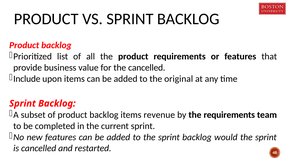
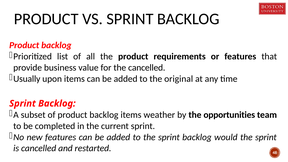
Include: Include -> Usually
revenue: revenue -> weather
the requirements: requirements -> opportunities
